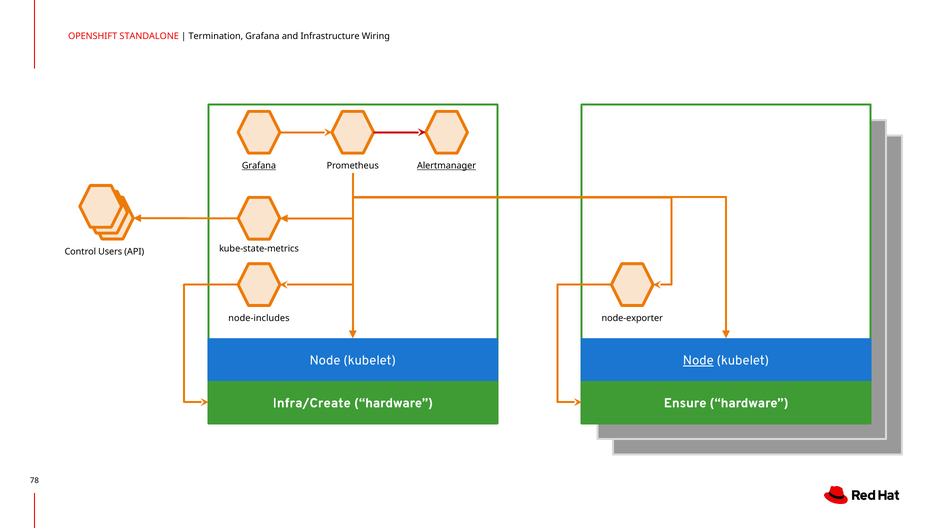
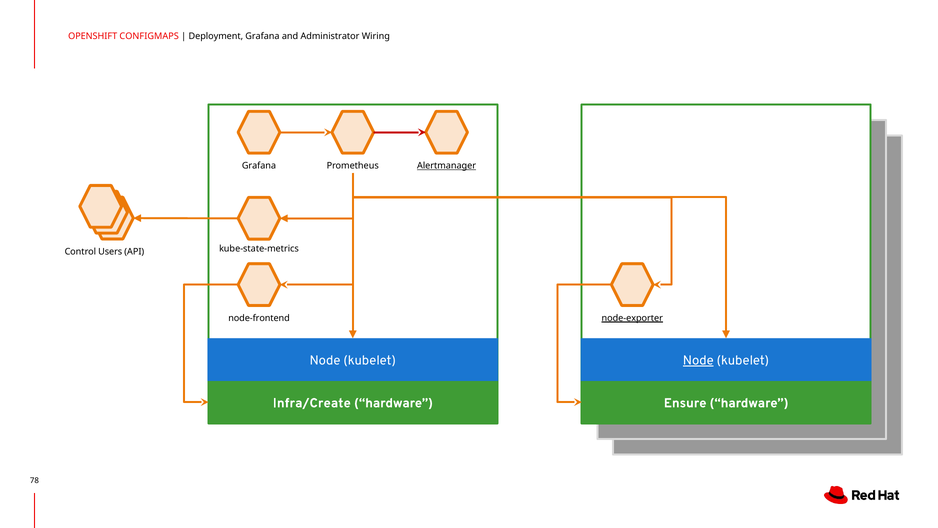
STANDALONE: STANDALONE -> CONFIGMAPS
Termination: Termination -> Deployment
Infrastructure: Infrastructure -> Administrator
Grafana at (259, 166) underline: present -> none
node-includes: node-includes -> node-frontend
node-exporter underline: none -> present
